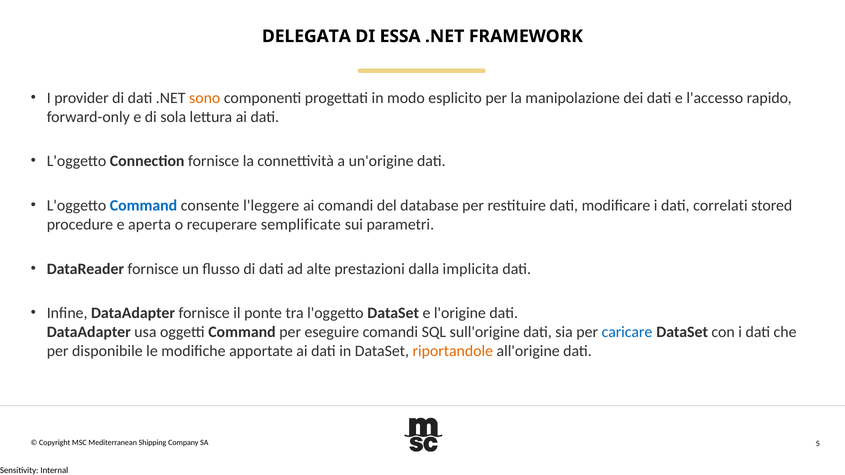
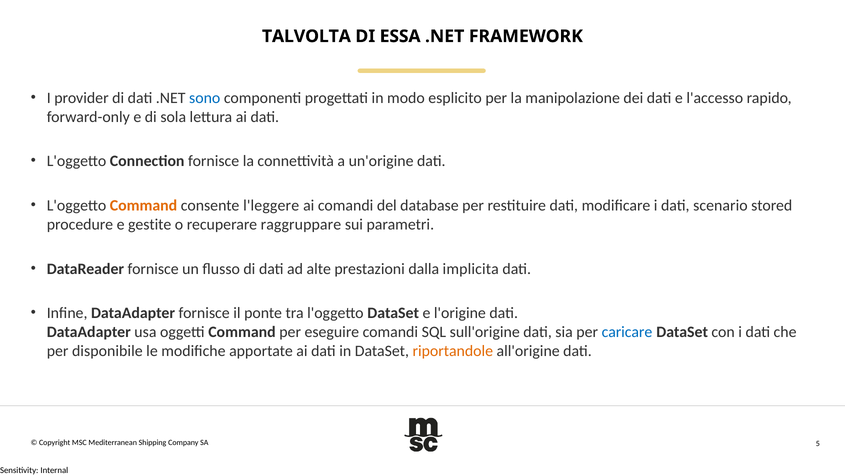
DELEGATA: DELEGATA -> TALVOLTA
sono colour: orange -> blue
Command at (144, 206) colour: blue -> orange
correlati: correlati -> scenario
aperta: aperta -> gestite
semplificate: semplificate -> raggruppare
